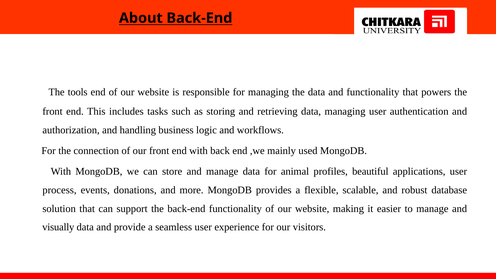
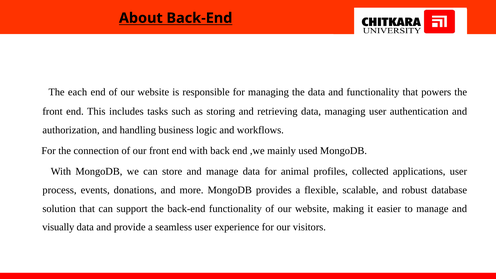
tools: tools -> each
beautiful: beautiful -> collected
